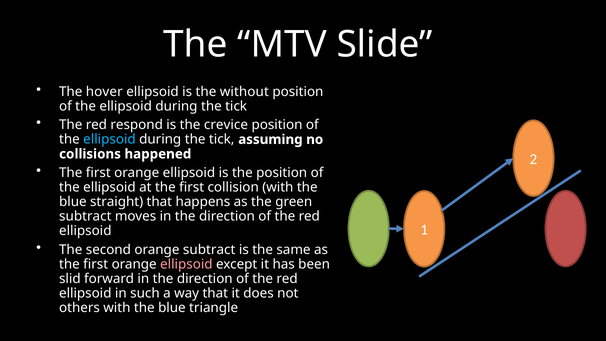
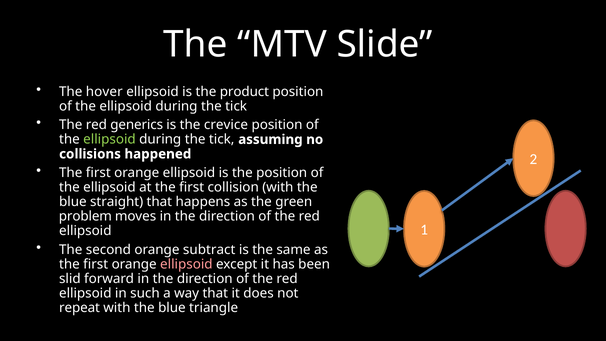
without: without -> product
respond: respond -> generics
ellipsoid at (109, 139) colour: light blue -> light green
subtract at (85, 216): subtract -> problem
others: others -> repeat
